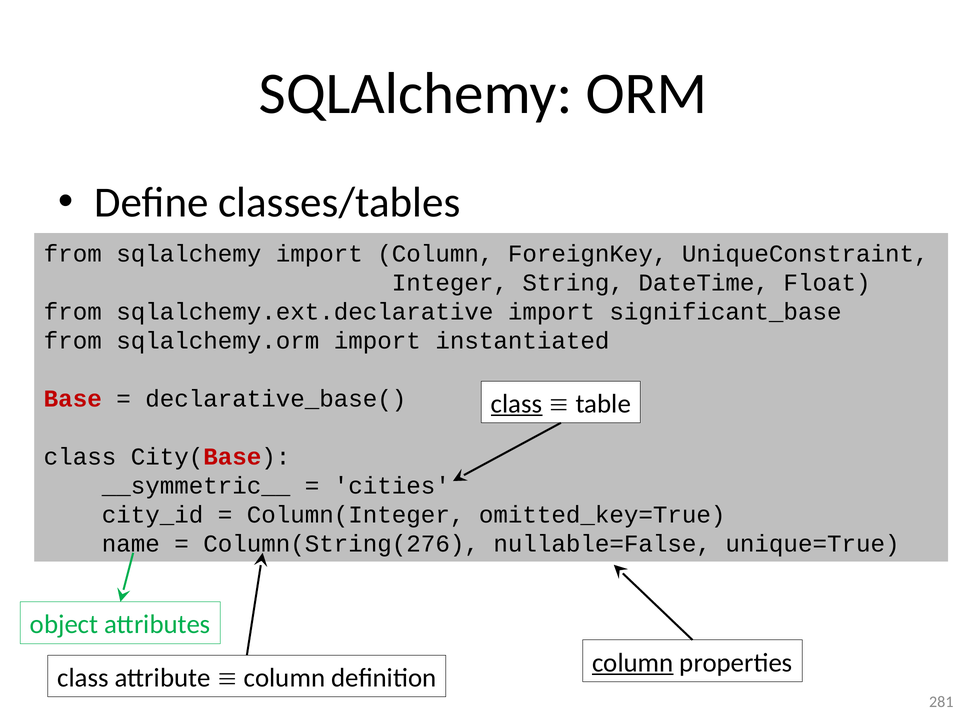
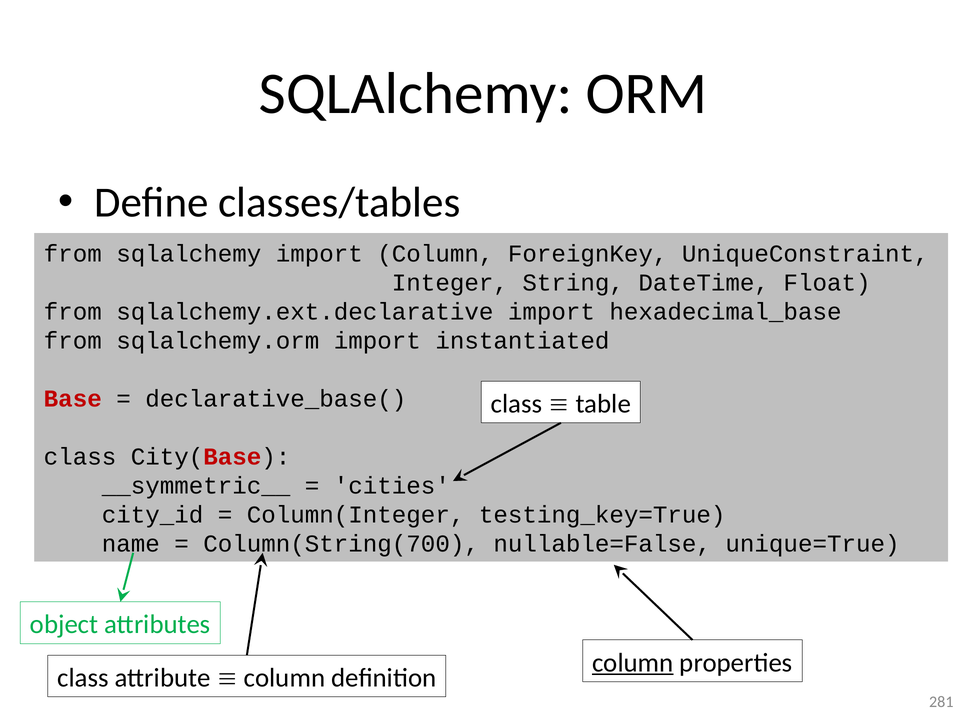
significant_base: significant_base -> hexadecimal_base
class at (517, 404) underline: present -> none
omitted_key=True: omitted_key=True -> testing_key=True
Column(String(276: Column(String(276 -> Column(String(700
